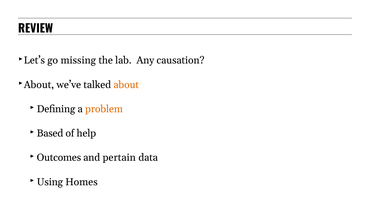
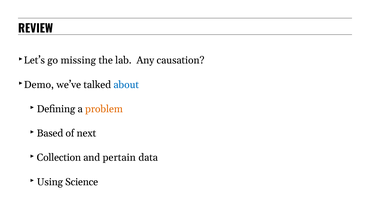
About at (39, 85): About -> Demo
about at (126, 85) colour: orange -> blue
help: help -> next
Outcomes: Outcomes -> Collection
Homes: Homes -> Science
